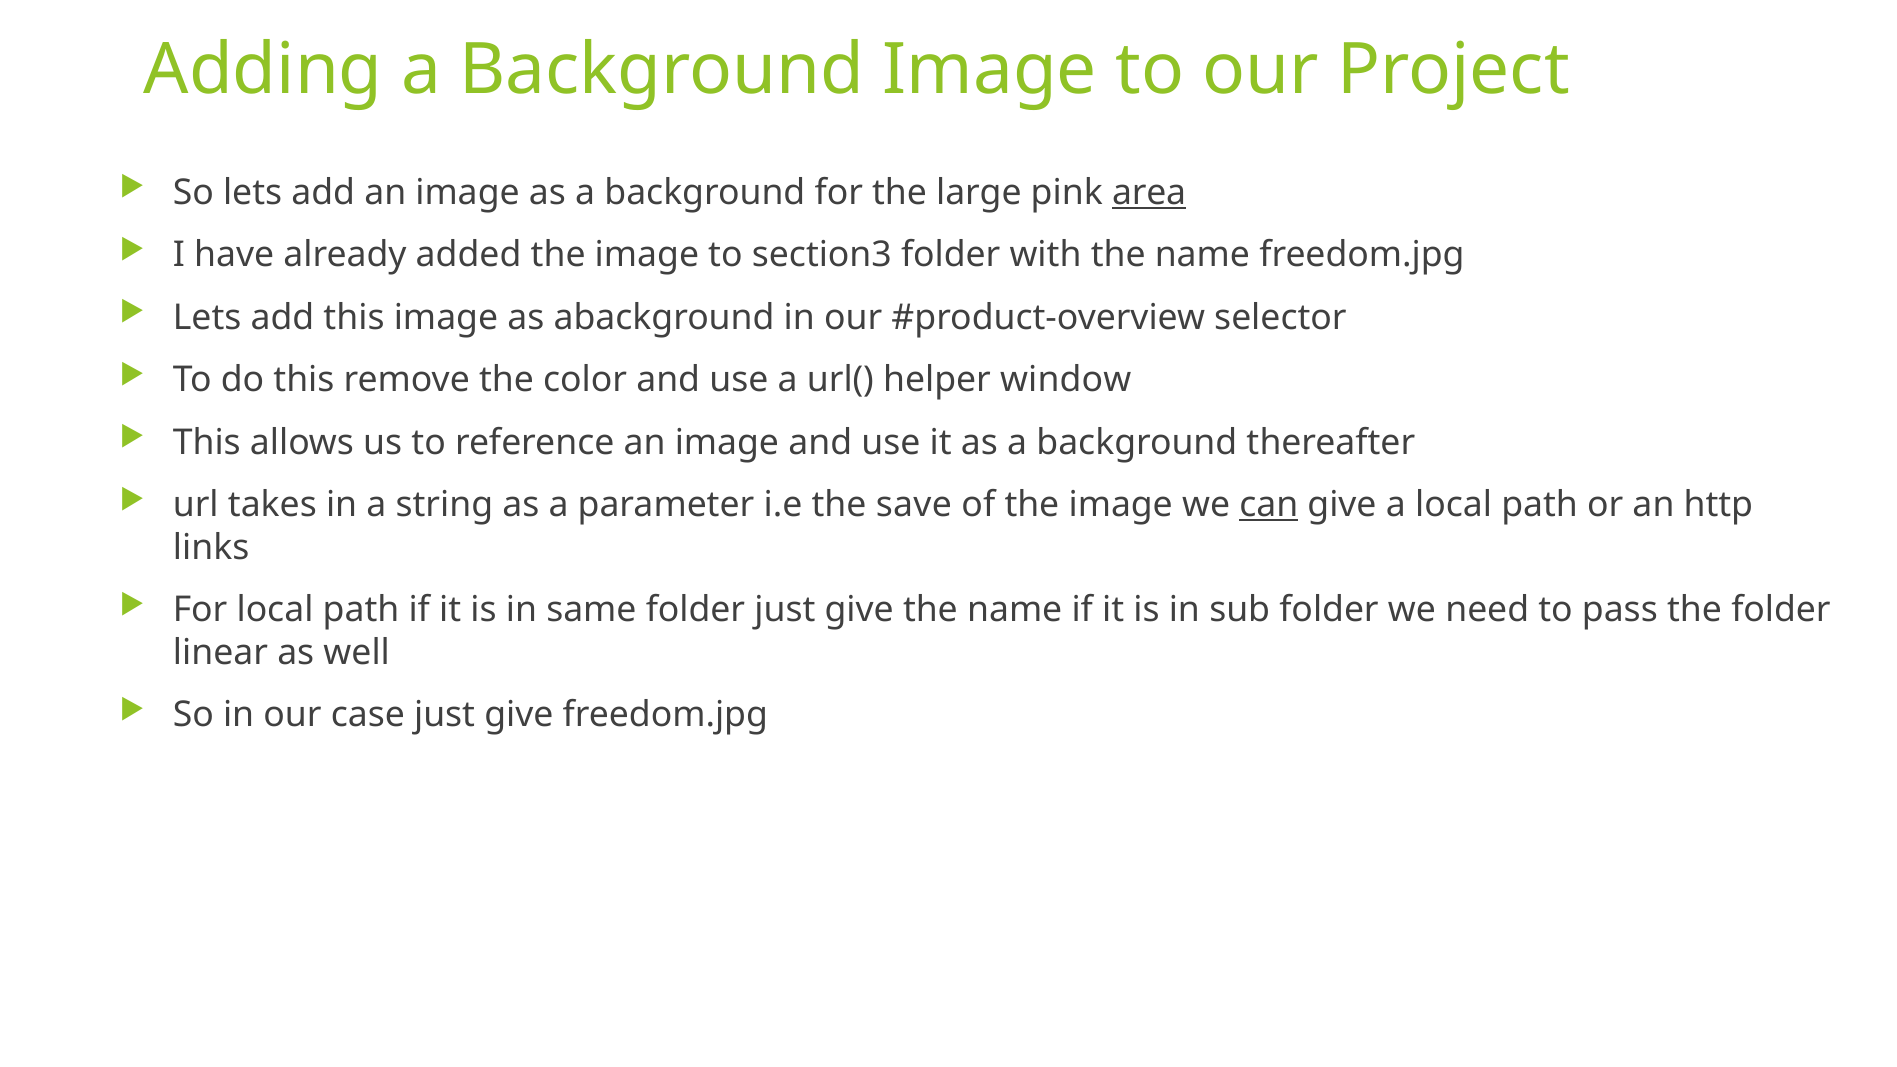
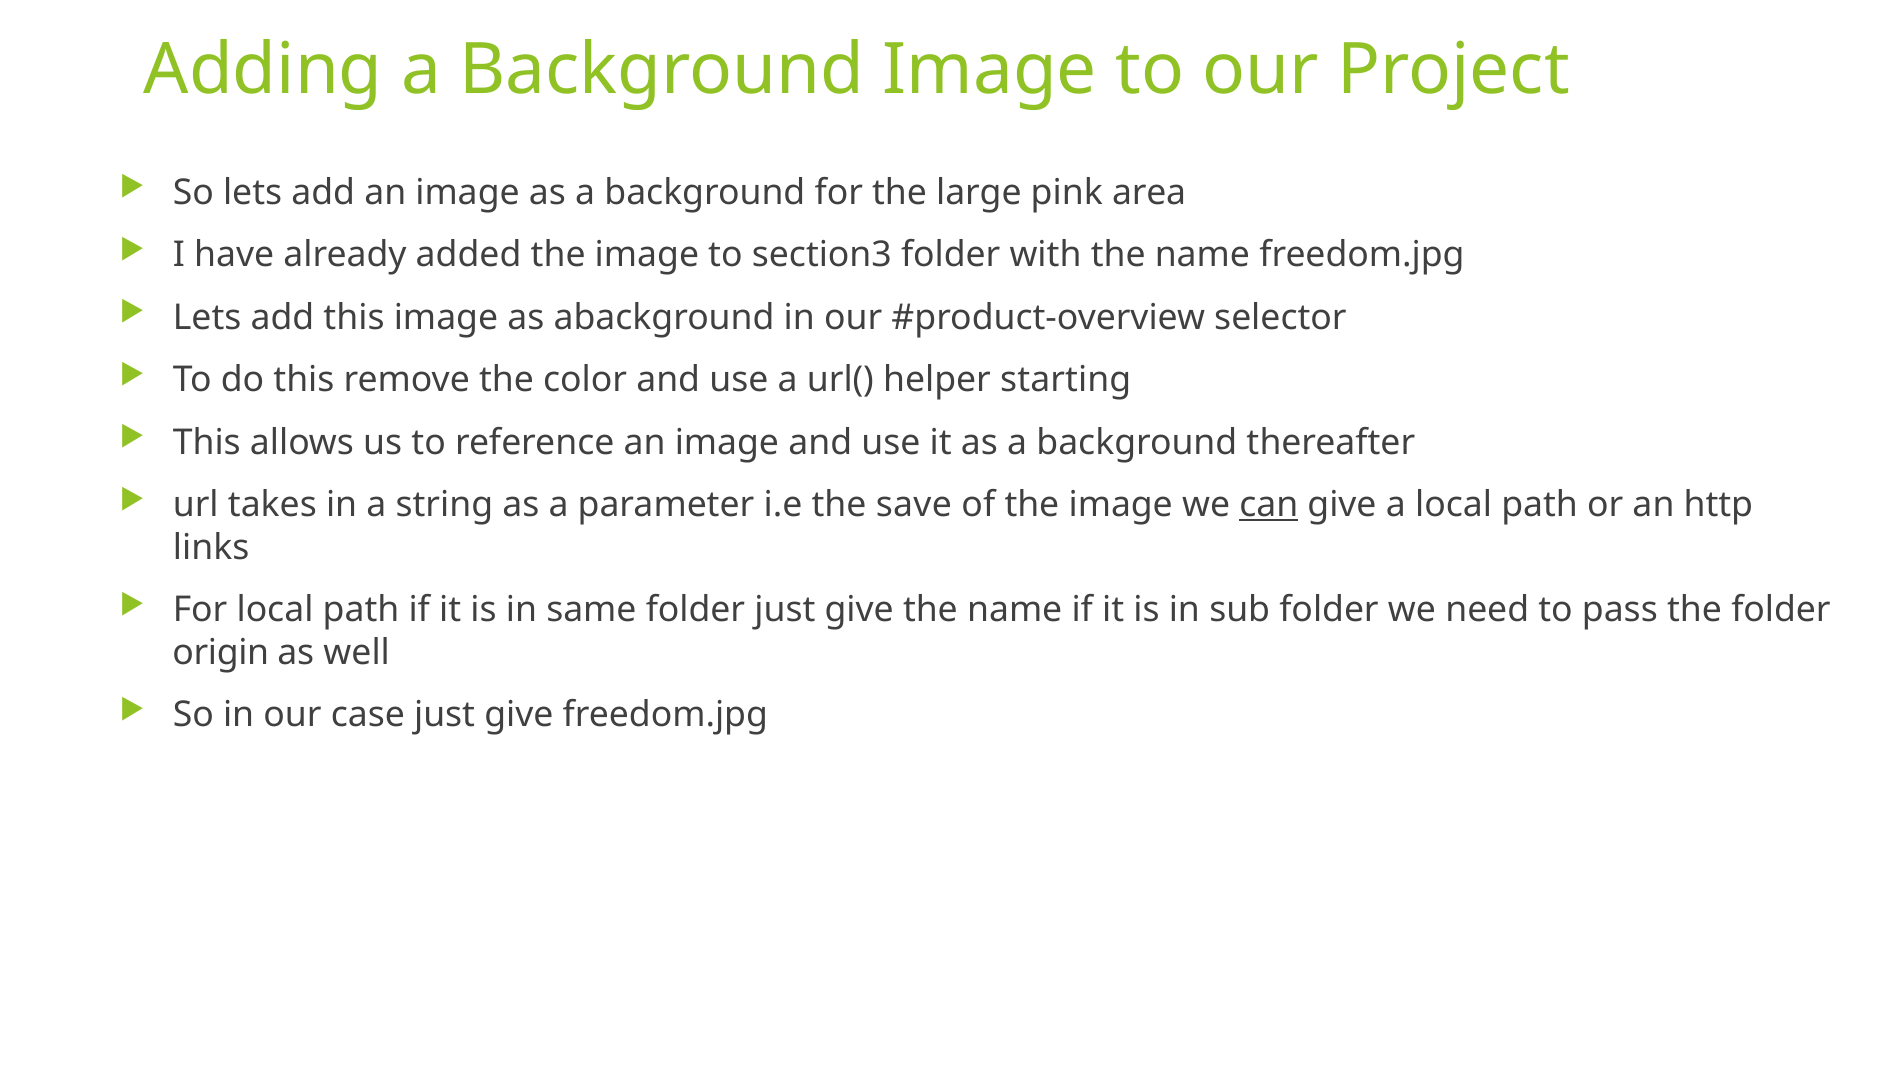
area underline: present -> none
window: window -> starting
linear: linear -> origin
